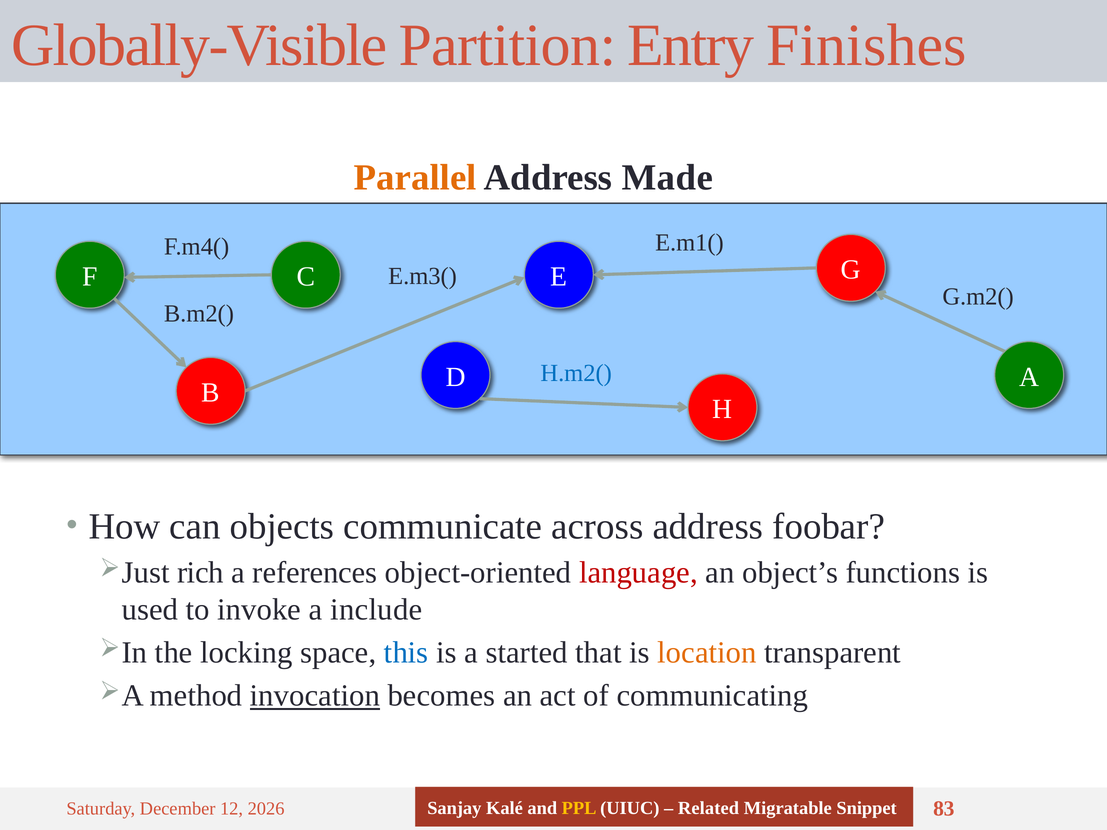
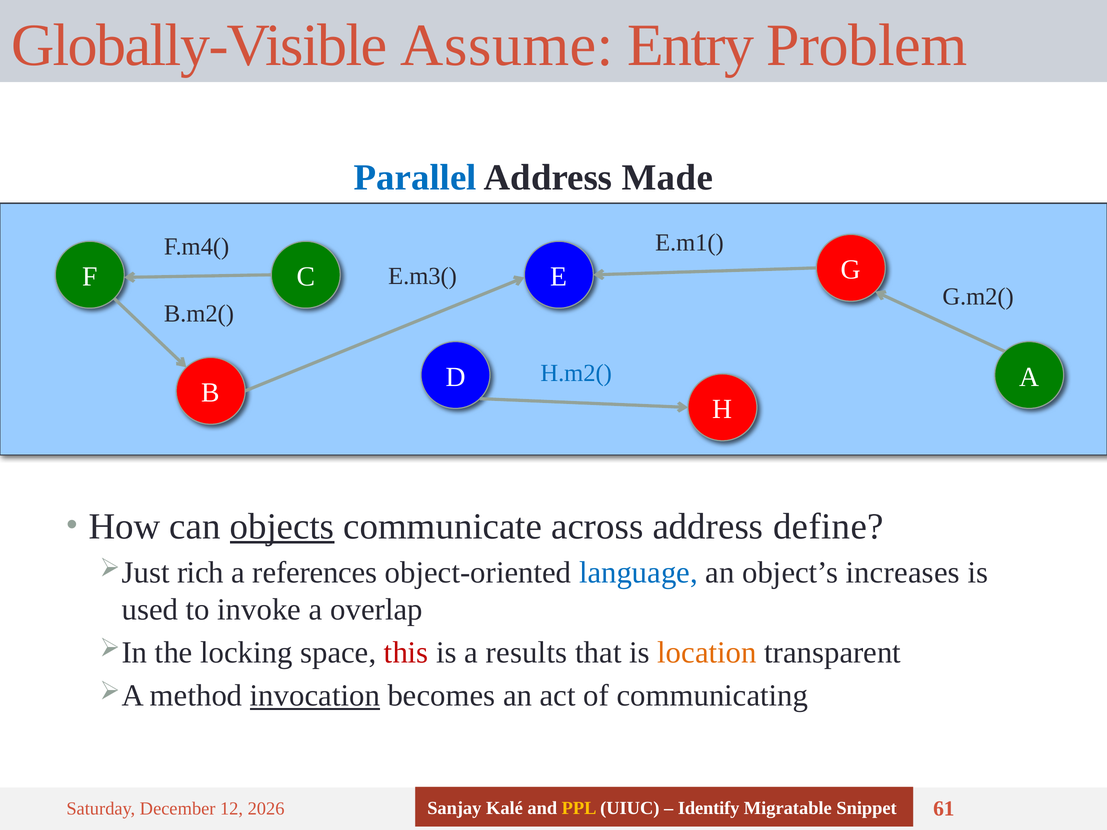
Partition: Partition -> Assume
Finishes: Finishes -> Problem
Parallel colour: orange -> blue
objects underline: none -> present
foobar: foobar -> define
language colour: red -> blue
functions: functions -> increases
include: include -> overlap
this colour: blue -> red
started: started -> results
Related: Related -> Identify
83: 83 -> 61
